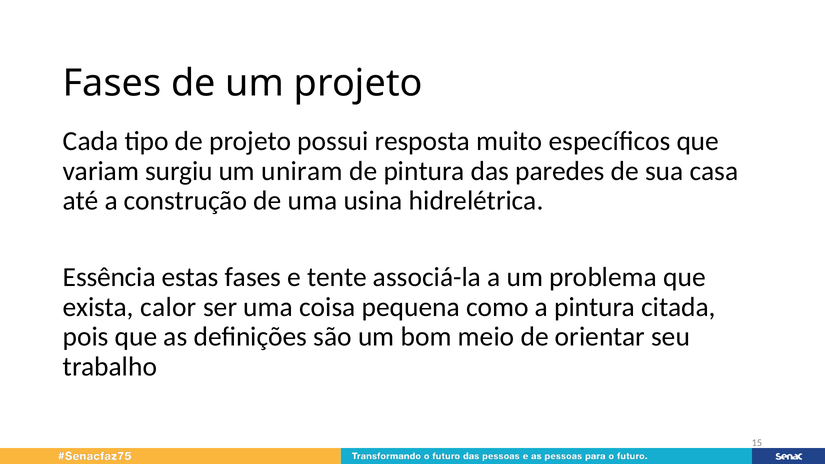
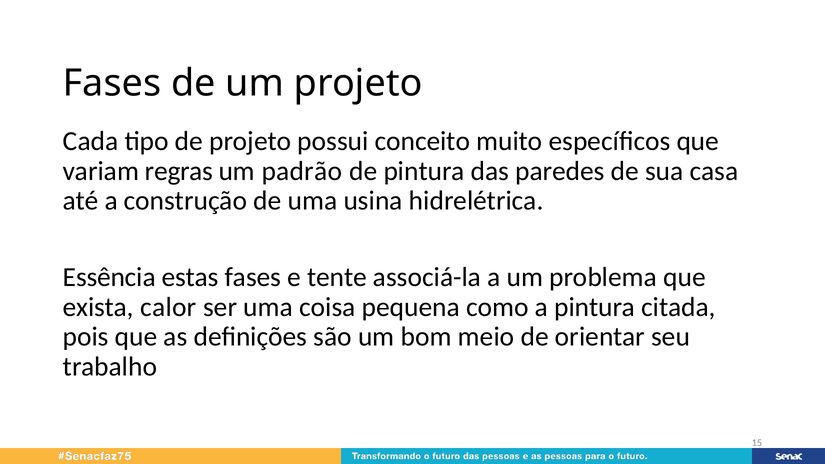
resposta: resposta -> conceito
surgiu: surgiu -> regras
uniram: uniram -> padrão
